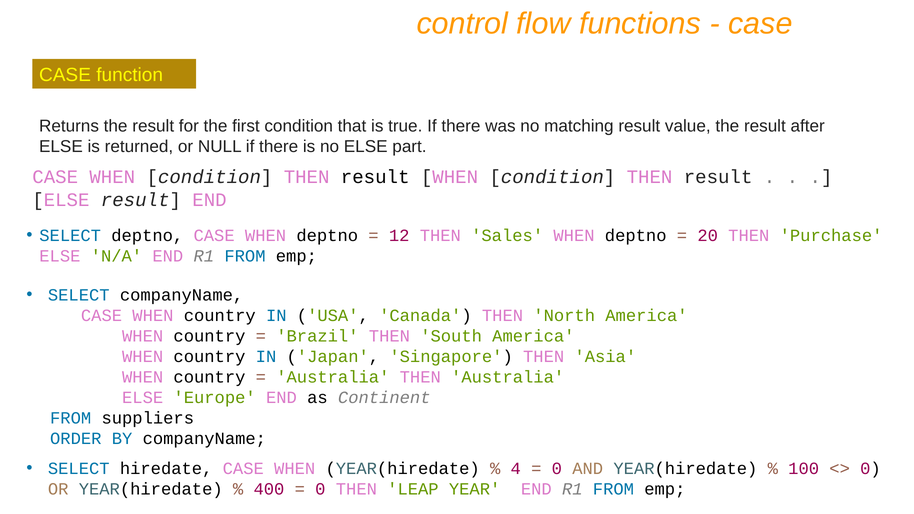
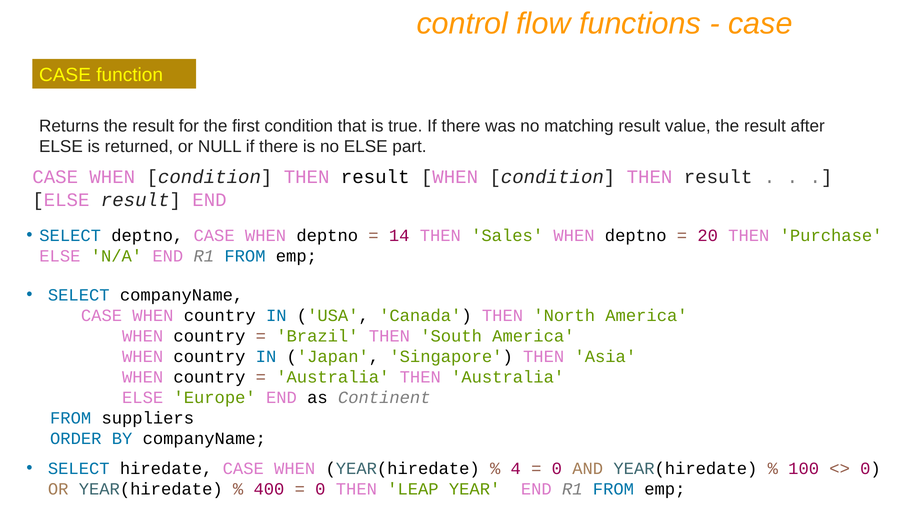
12: 12 -> 14
